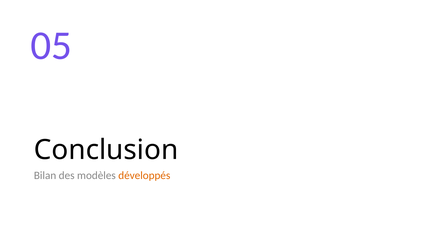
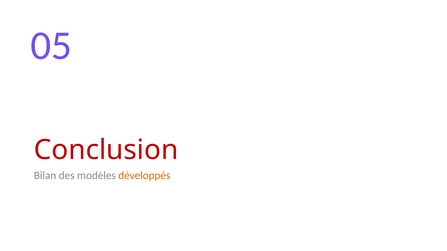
Conclusion colour: black -> red
